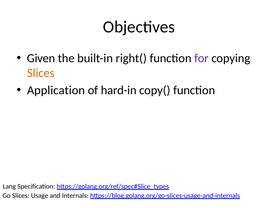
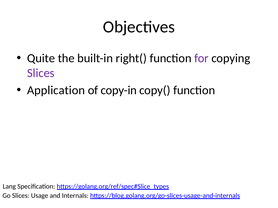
Given: Given -> Quite
Slices at (41, 73) colour: orange -> purple
hard-in: hard-in -> copy-in
